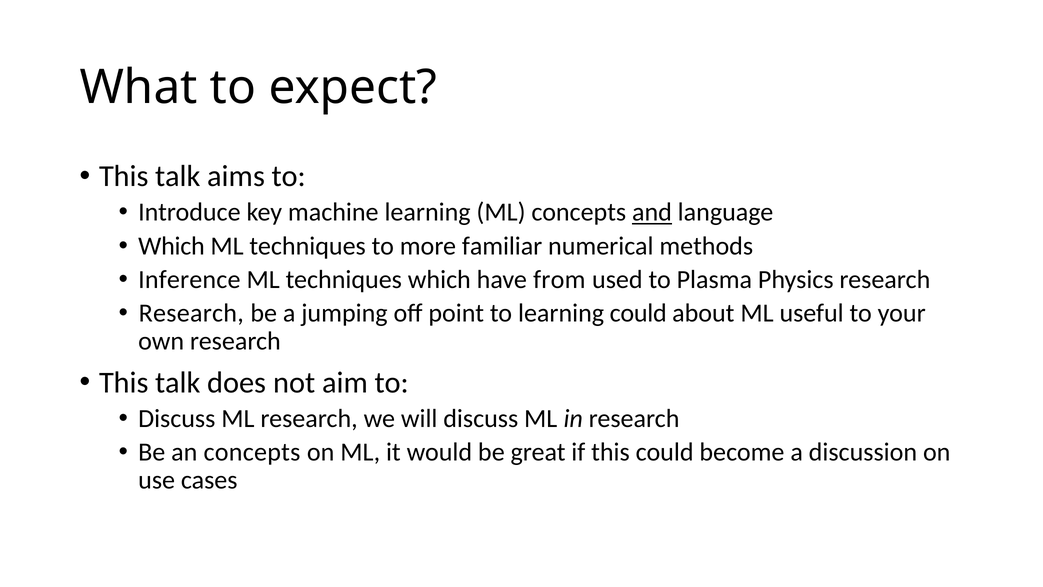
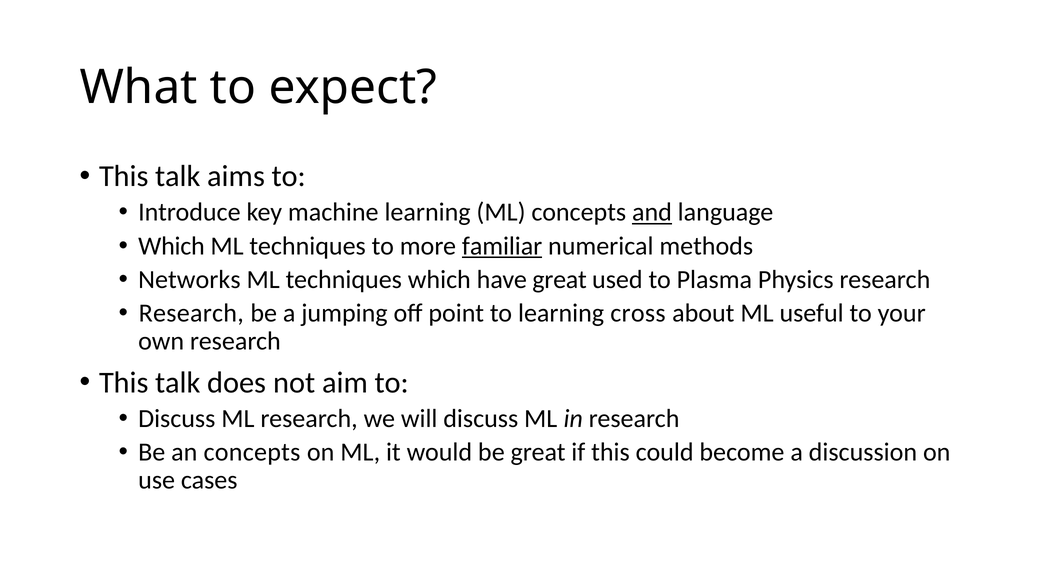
familiar underline: none -> present
Inference: Inference -> Networks
have from: from -> great
learning could: could -> cross
